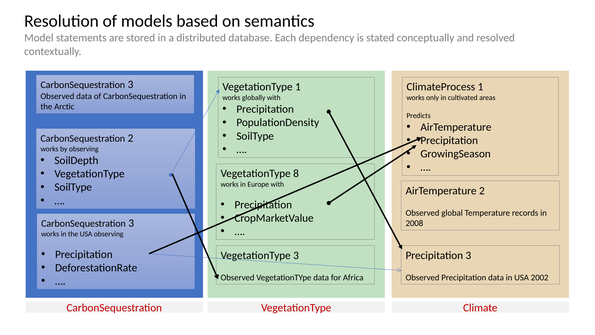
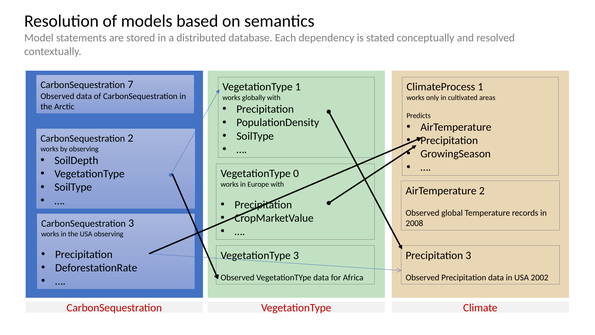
3 at (131, 84): 3 -> 7
8: 8 -> 0
